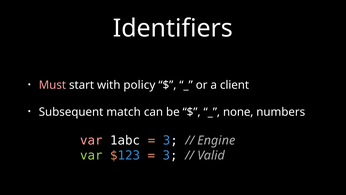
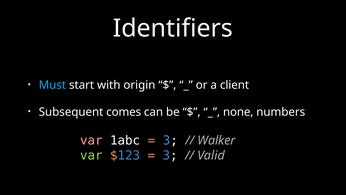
Must colour: pink -> light blue
policy: policy -> origin
match: match -> comes
Engine: Engine -> Walker
